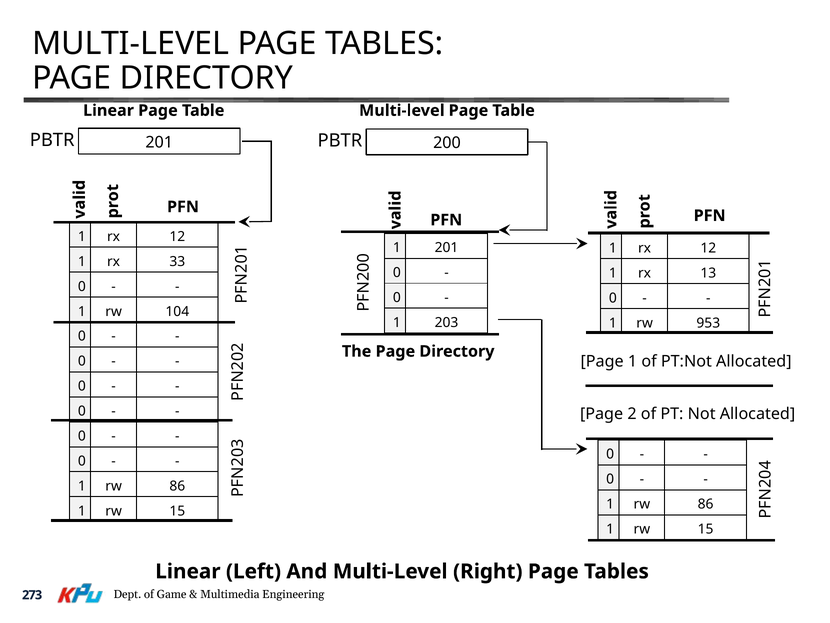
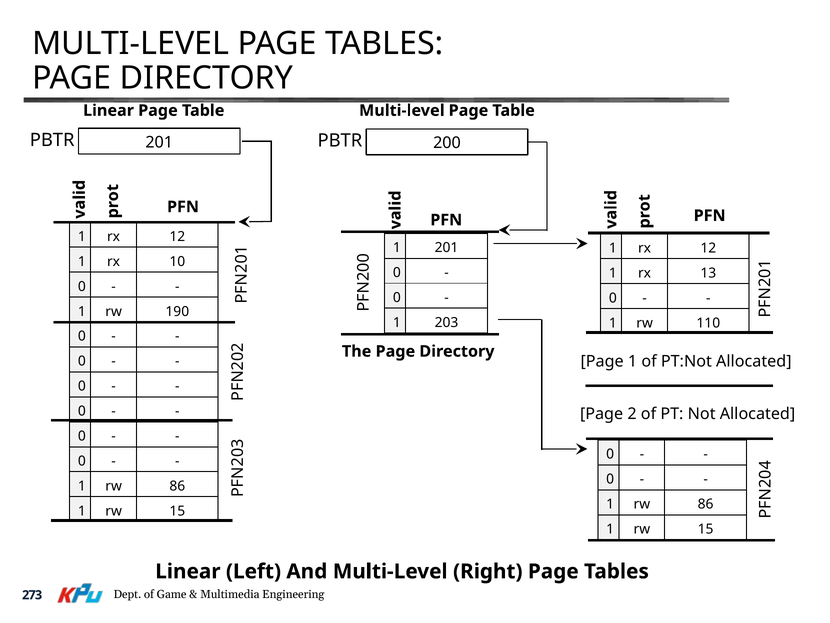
33: 33 -> 10
104: 104 -> 190
953: 953 -> 110
